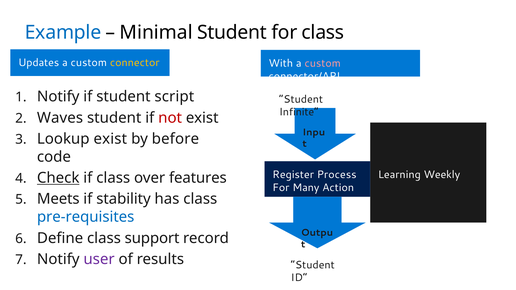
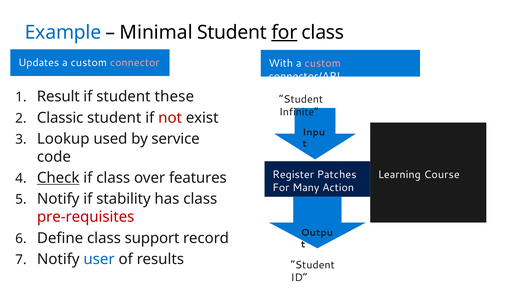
for at (284, 32) underline: none -> present
connector colour: yellow -> pink
Notify at (58, 97): Notify -> Result
script: script -> these
Waves: Waves -> Classic
Lookup exist: exist -> used
before: before -> service
Weekly: Weekly -> Course
Process: Process -> Patches
Meets at (58, 199): Meets -> Notify
pre-requisites colour: blue -> red
user colour: purple -> blue
